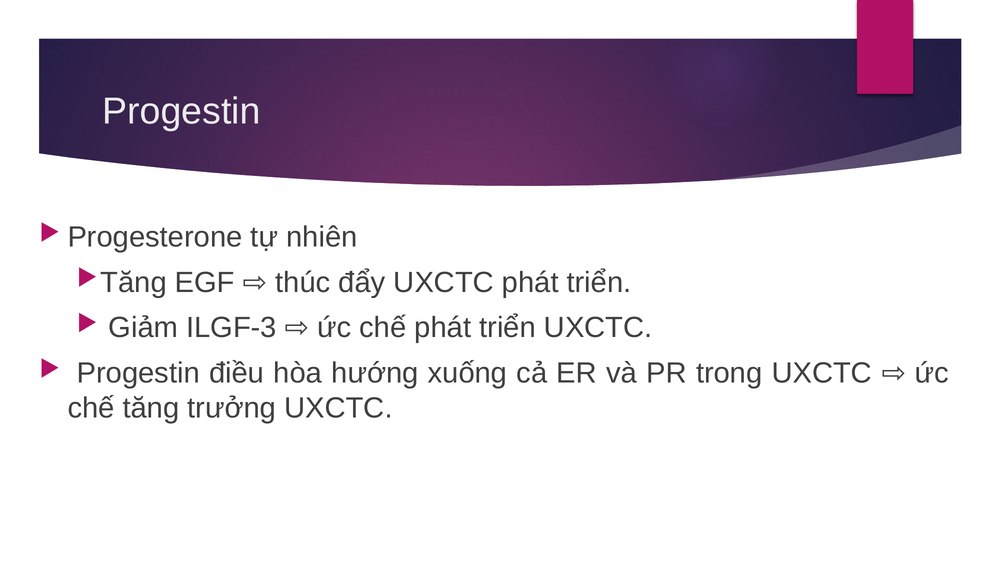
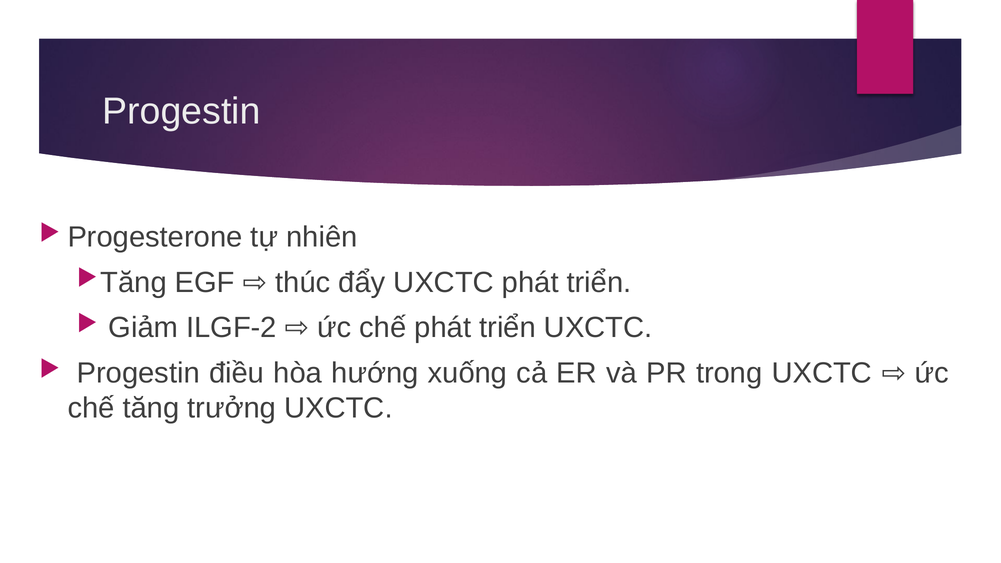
ILGF-3: ILGF-3 -> ILGF-2
